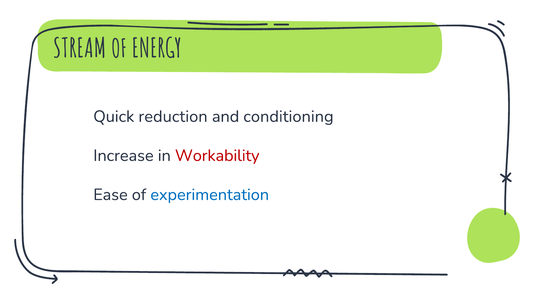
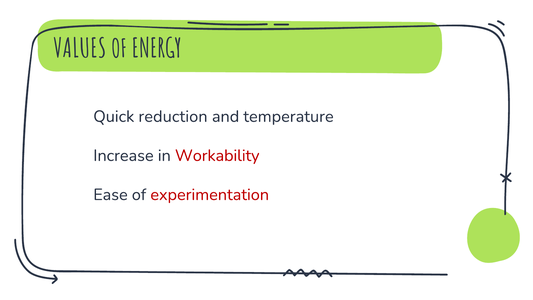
STREAM: STREAM -> VALUES
conditioning: conditioning -> temperature
experimentation colour: blue -> red
